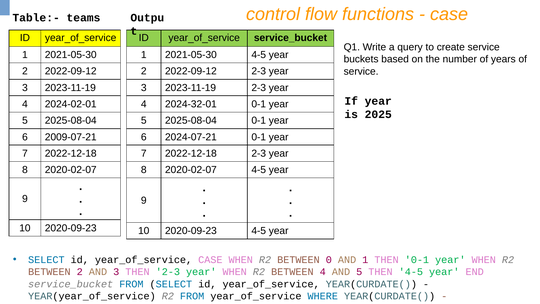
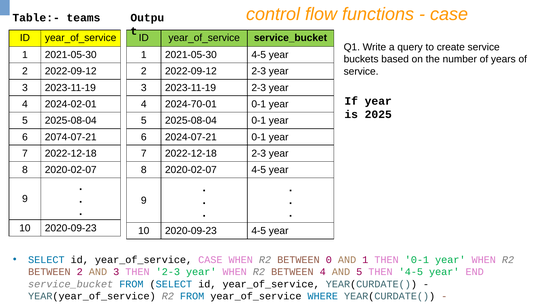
2024-32-01: 2024-32-01 -> 2024-70-01
2009-07-21: 2009-07-21 -> 2074-07-21
